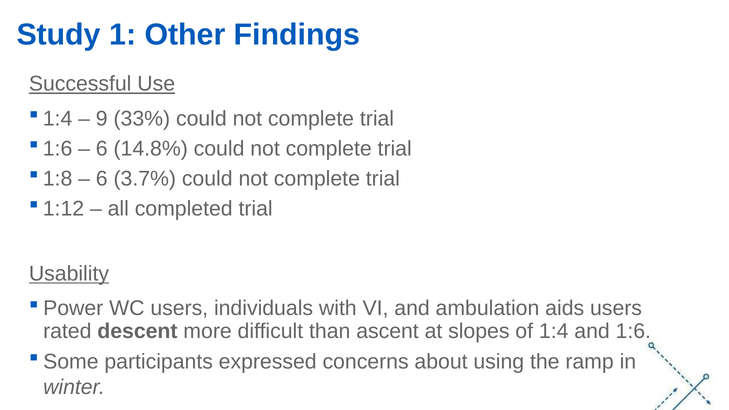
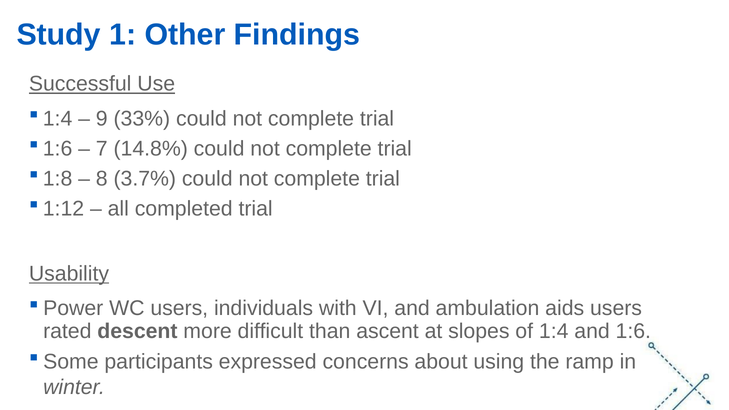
6 at (102, 149): 6 -> 7
6 at (102, 179): 6 -> 8
